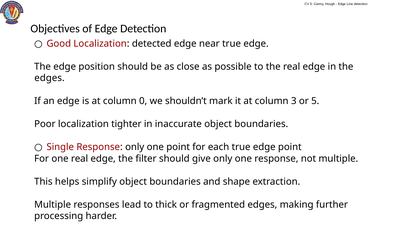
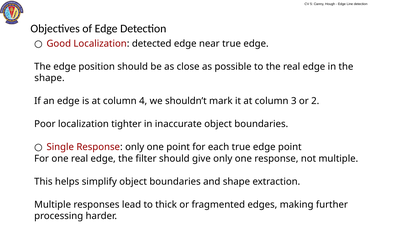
edges at (50, 78): edges -> shape
0: 0 -> 4
or 5: 5 -> 2
